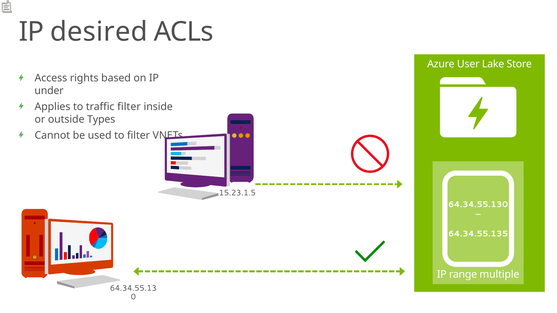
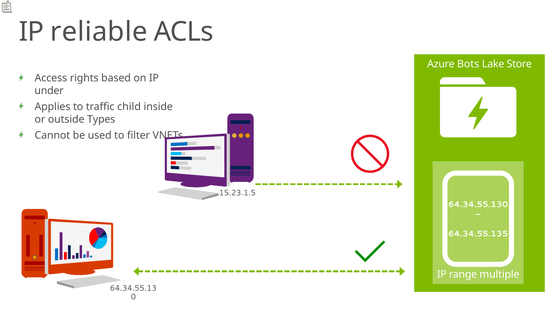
desired: desired -> reliable
User: User -> Bots
traffic filter: filter -> child
